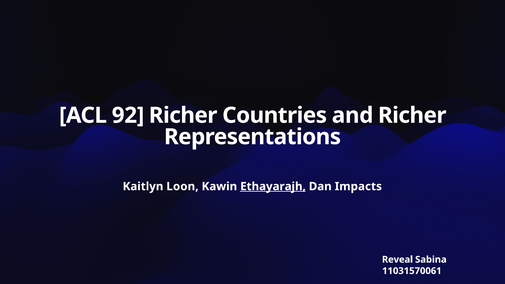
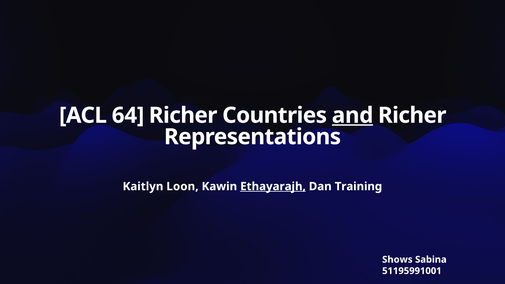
92: 92 -> 64
and underline: none -> present
Impacts: Impacts -> Training
Reveal: Reveal -> Shows
11031570061: 11031570061 -> 51195991001
